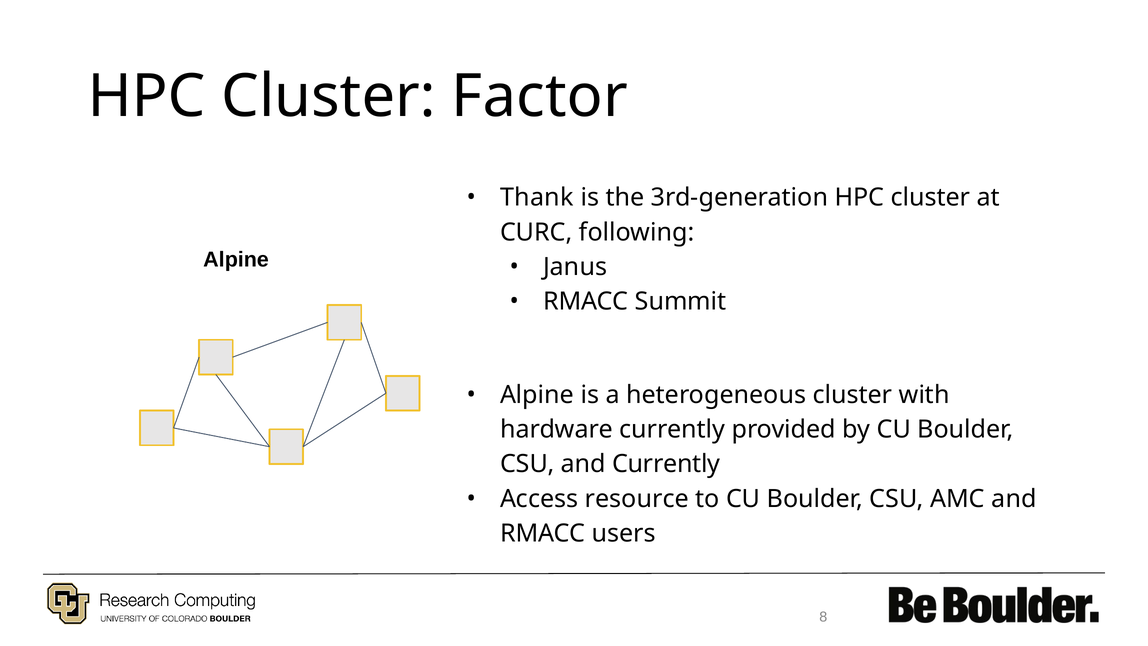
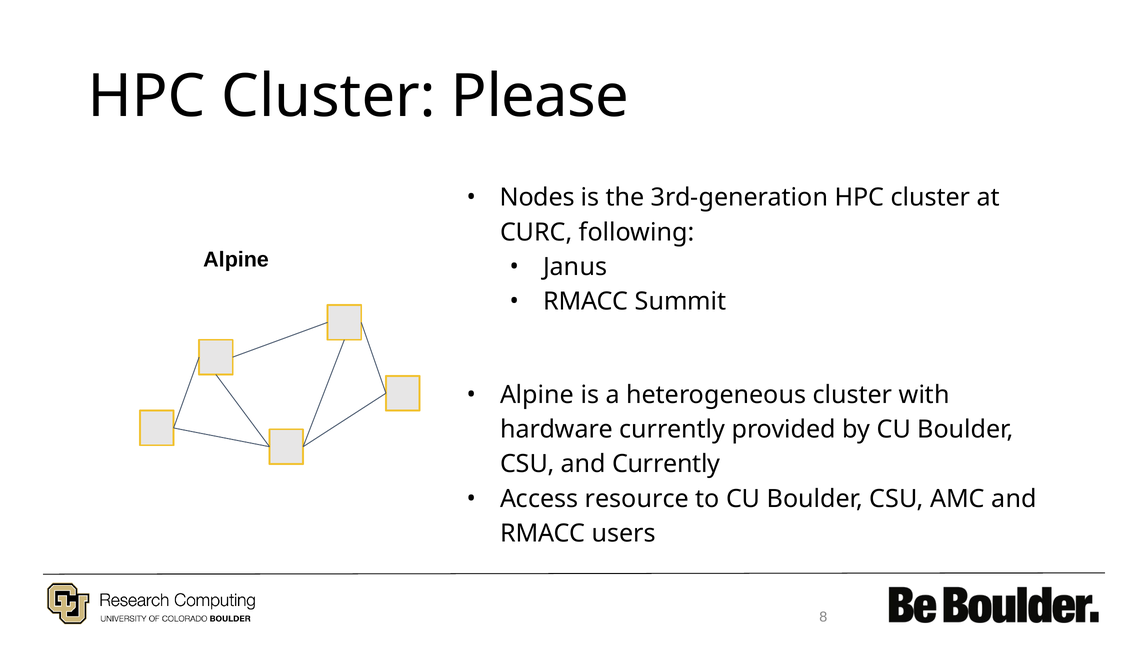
Factor: Factor -> Please
Thank: Thank -> Nodes
